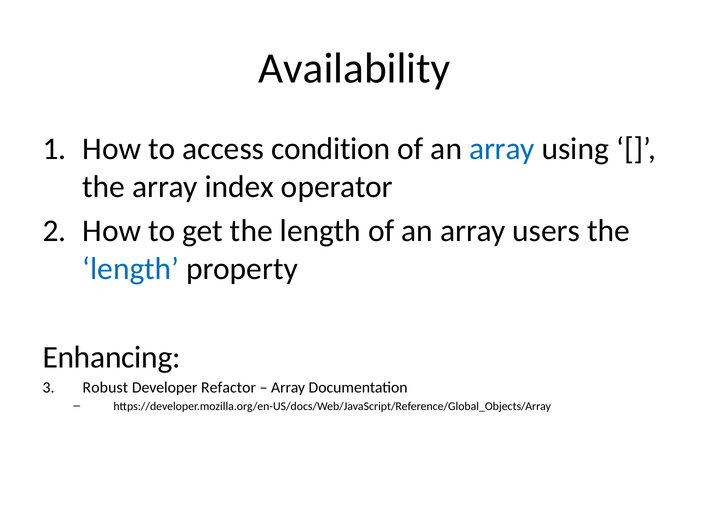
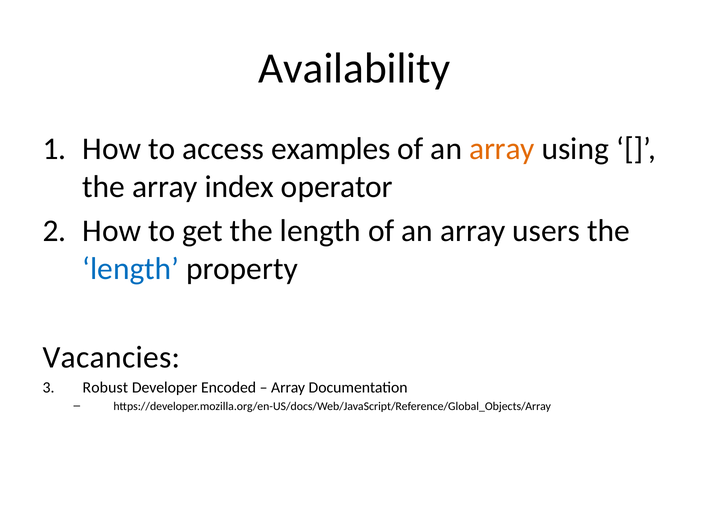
condition: condition -> examples
array at (502, 149) colour: blue -> orange
Enhancing: Enhancing -> Vacancies
Refactor: Refactor -> Encoded
